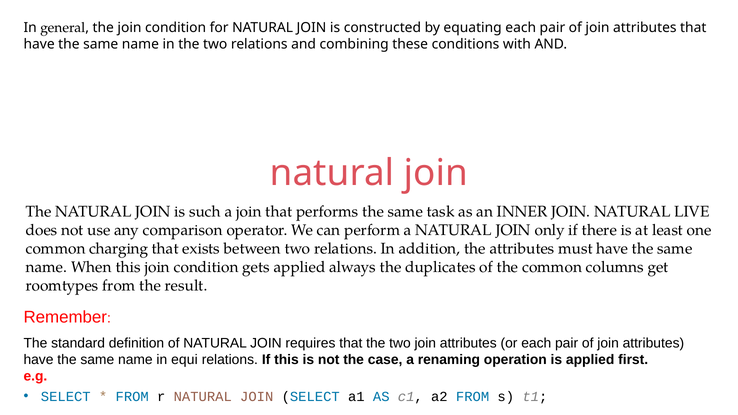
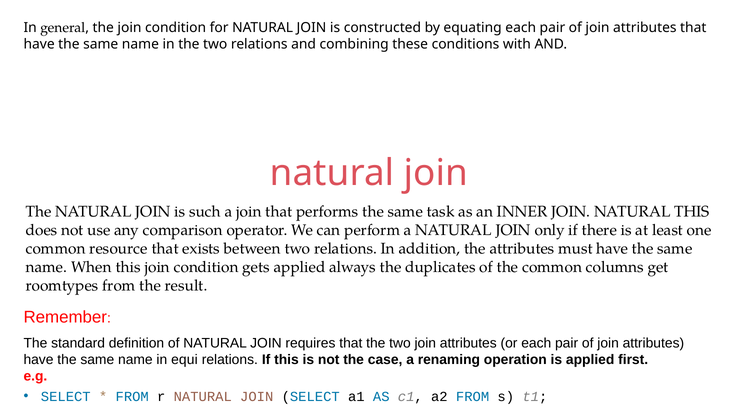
NATURAL LIVE: LIVE -> THIS
charging: charging -> resource
